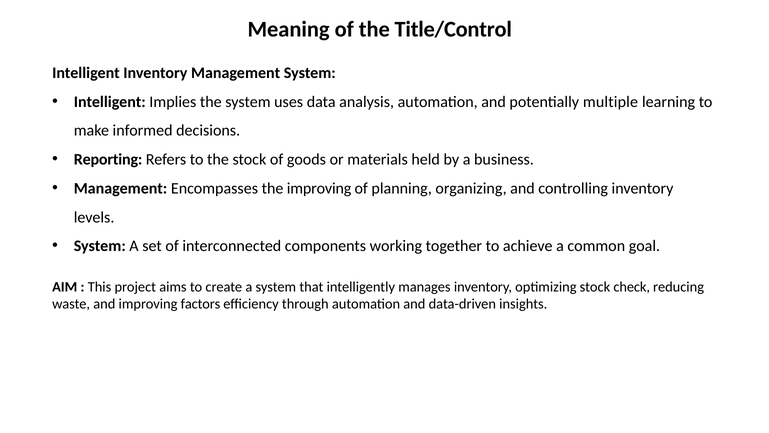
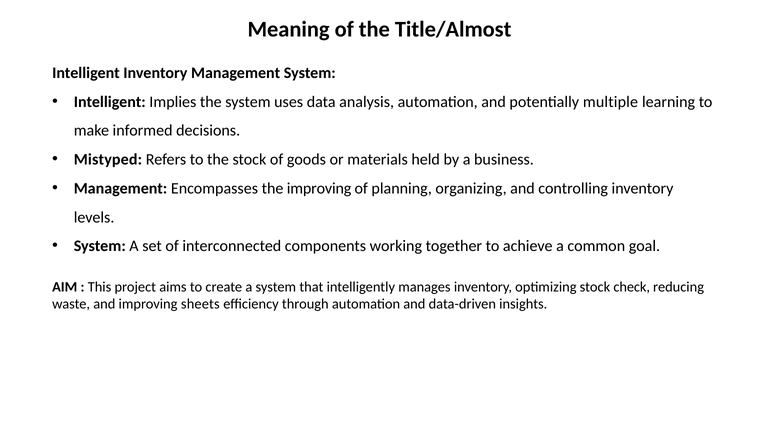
Title/Control: Title/Control -> Title/Almost
Reporting: Reporting -> Mistyped
factors: factors -> sheets
